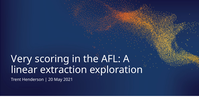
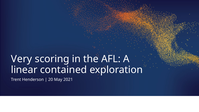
extraction: extraction -> contained
